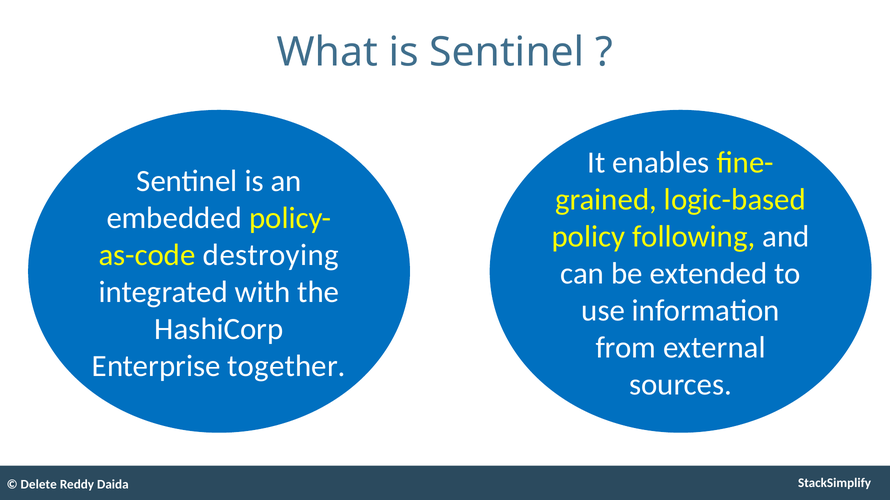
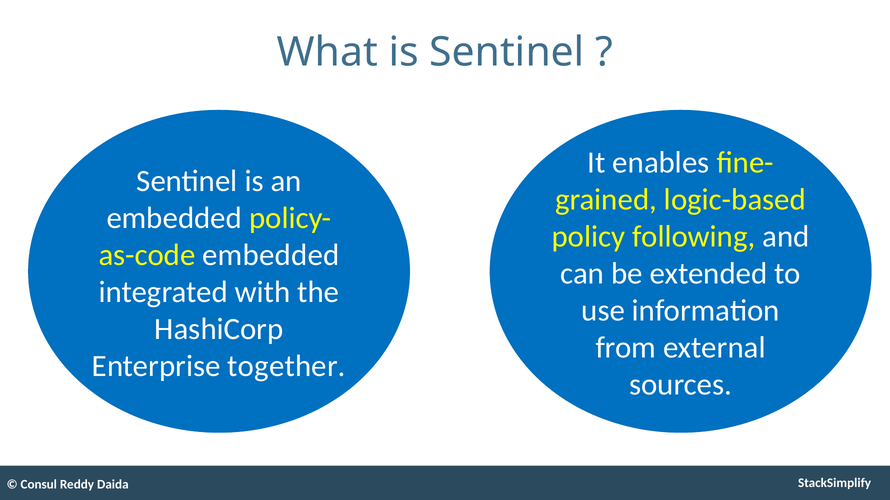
destroying at (271, 255): destroying -> embedded
Delete: Delete -> Consul
